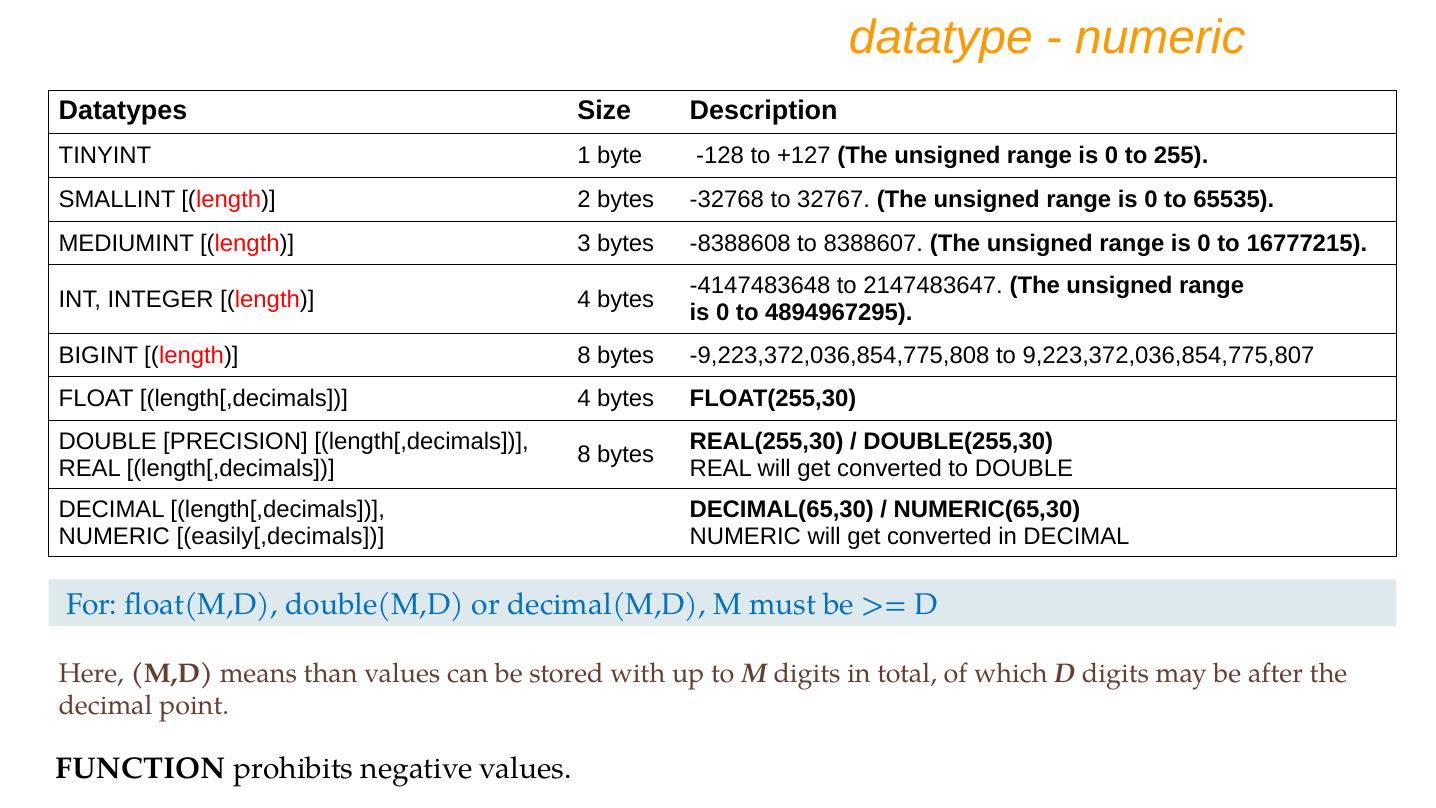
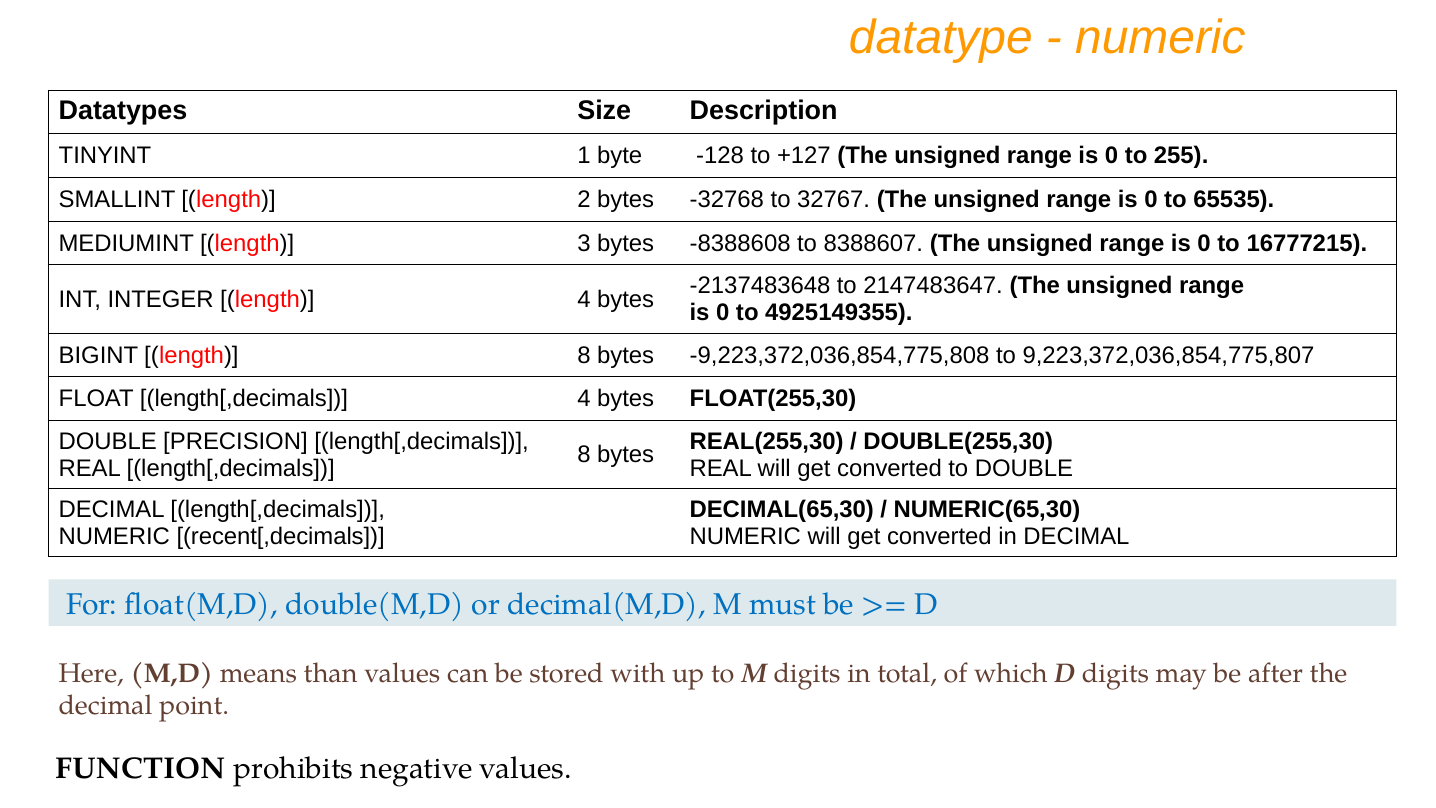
-4147483648: -4147483648 -> -2137483648
4894967295: 4894967295 -> 4925149355
easily[,decimals: easily[,decimals -> recent[,decimals
